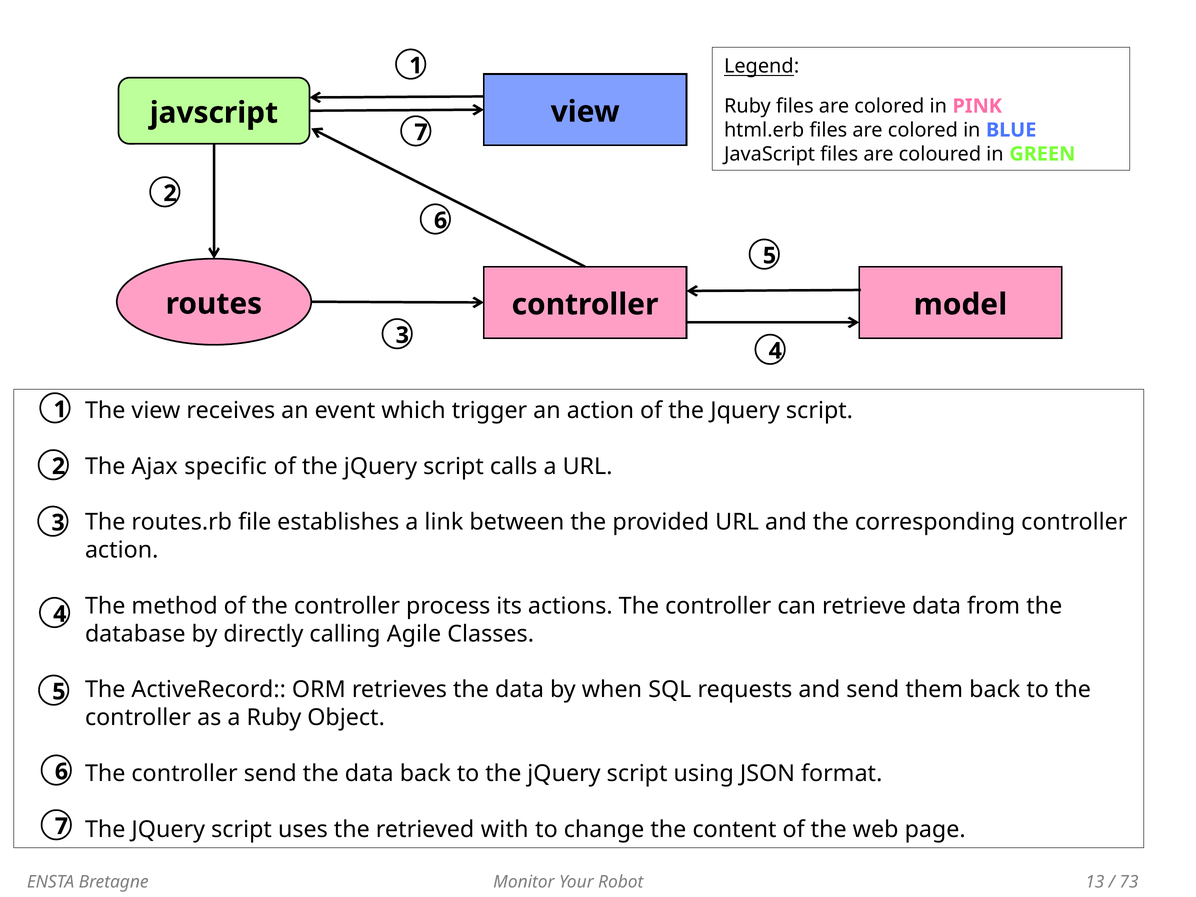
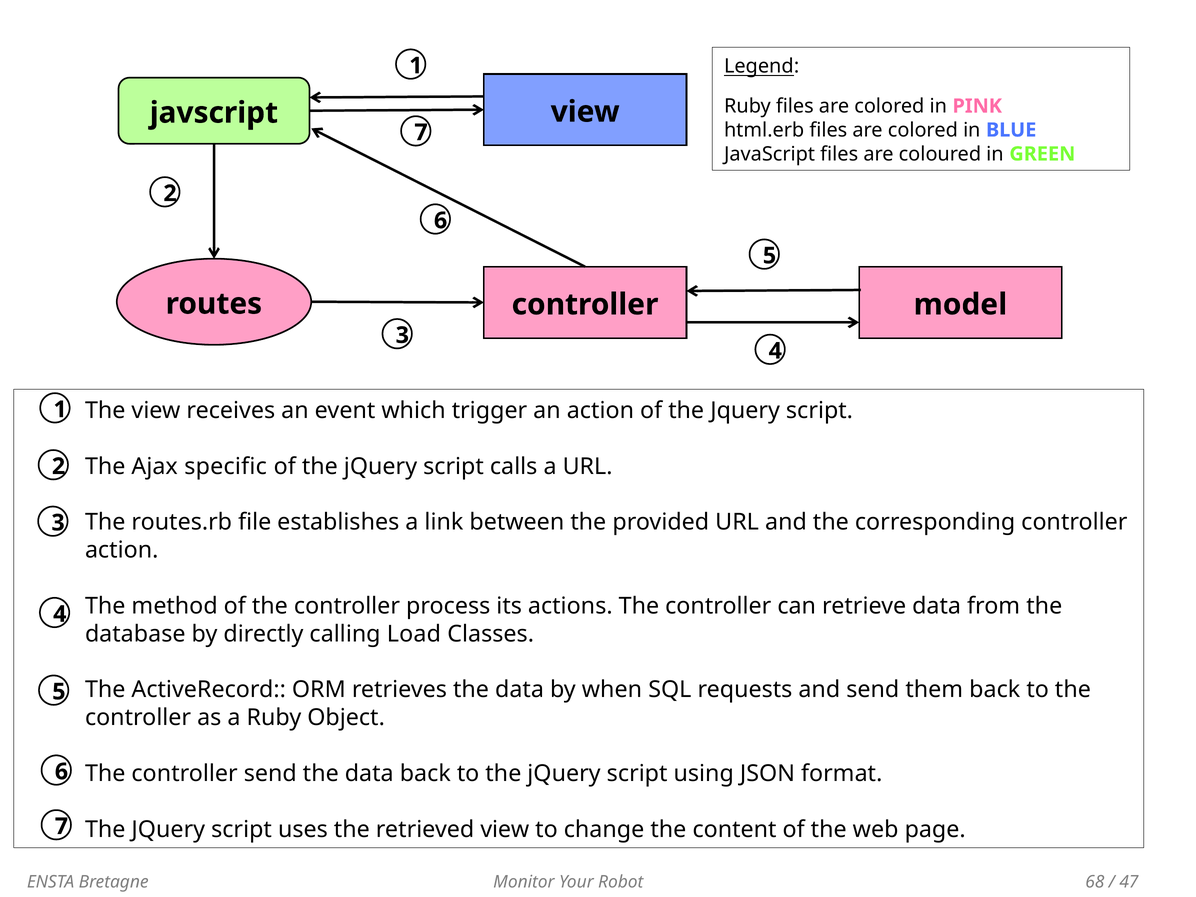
Agile: Agile -> Load
retrieved with: with -> view
13: 13 -> 68
73: 73 -> 47
